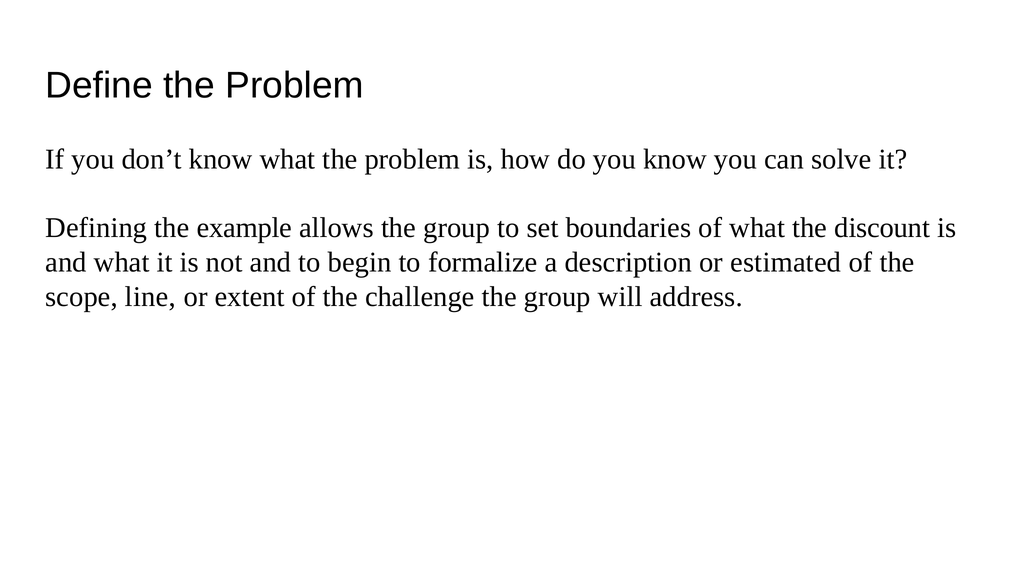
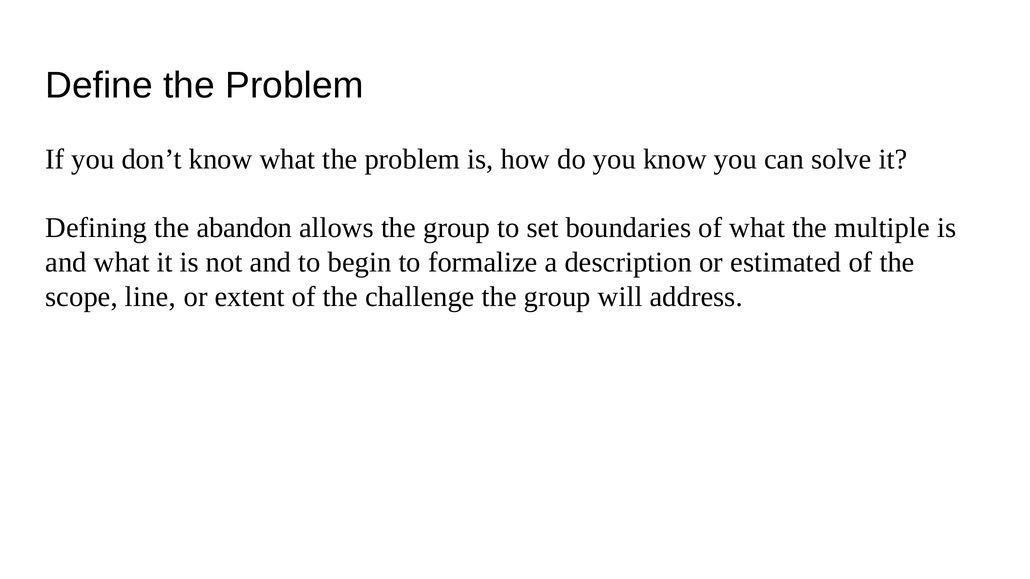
example: example -> abandon
discount: discount -> multiple
